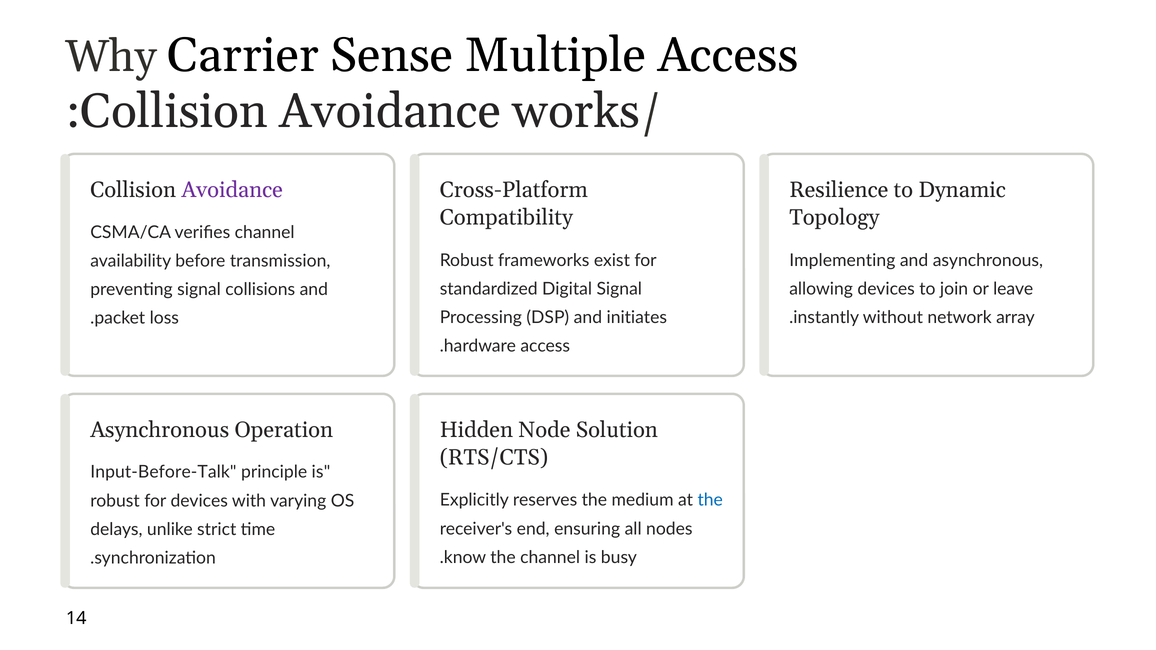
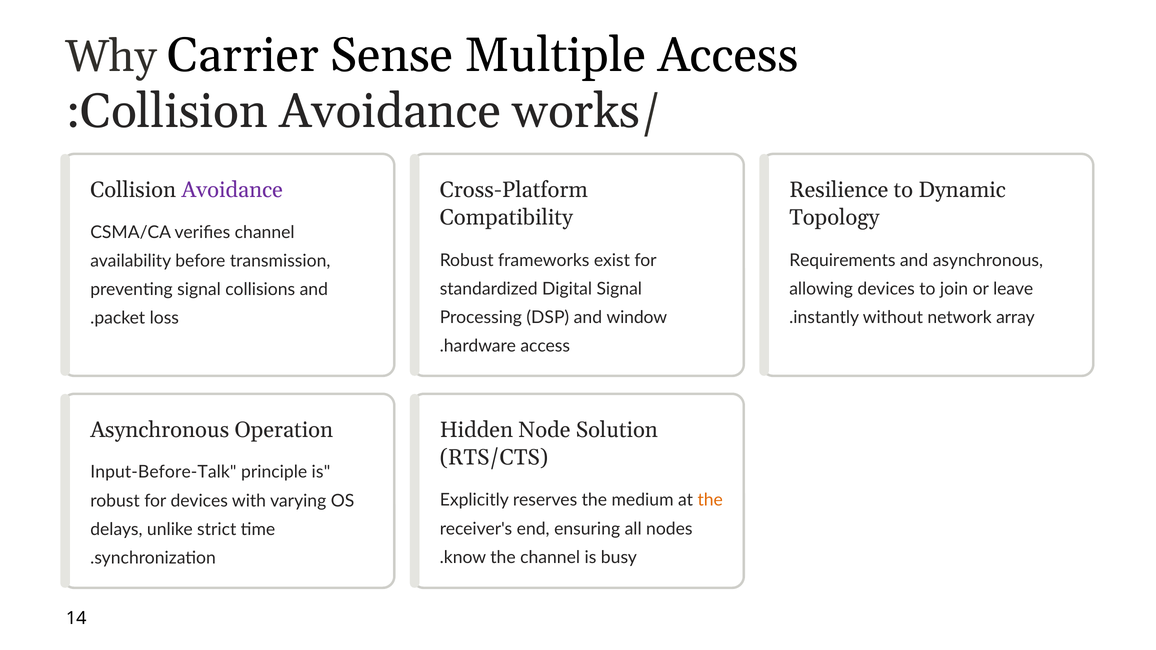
Implementing: Implementing -> Requirements
initiates: initiates -> window
the at (710, 500) colour: blue -> orange
